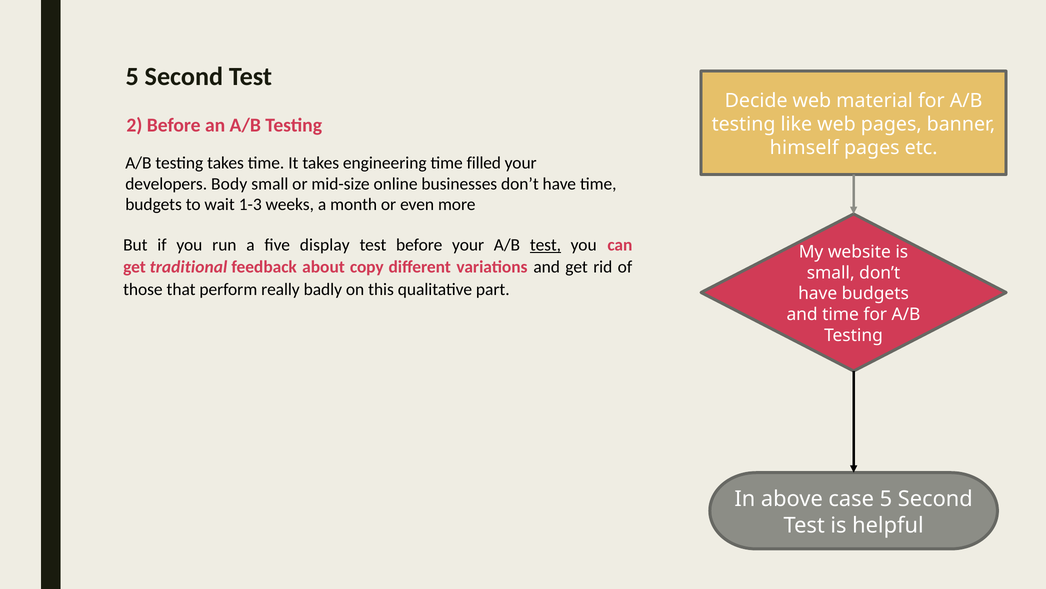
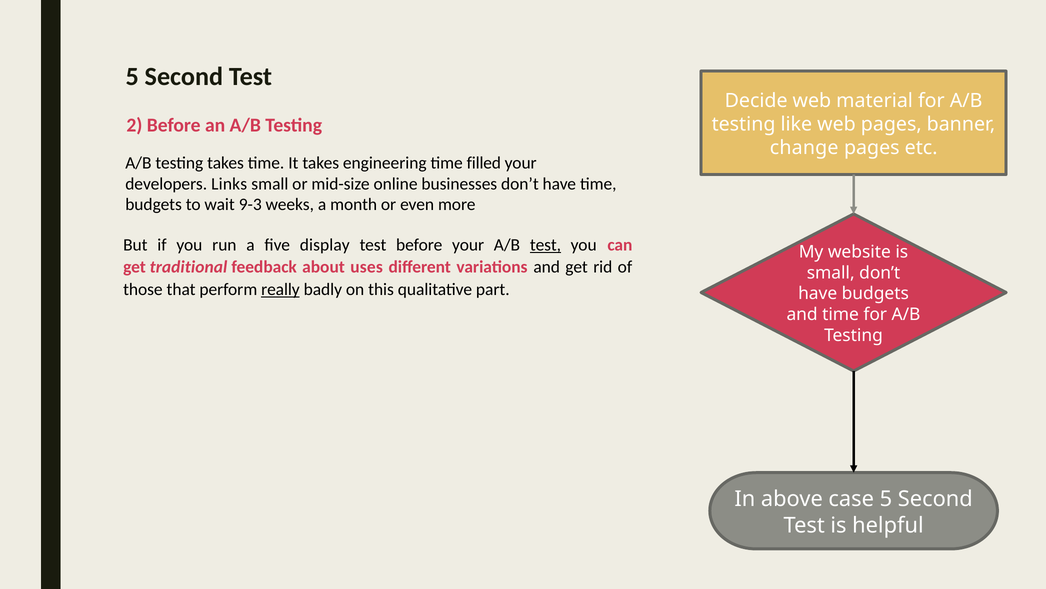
himself: himself -> change
Body: Body -> Links
1-3: 1-3 -> 9-3
copy: copy -> uses
really underline: none -> present
